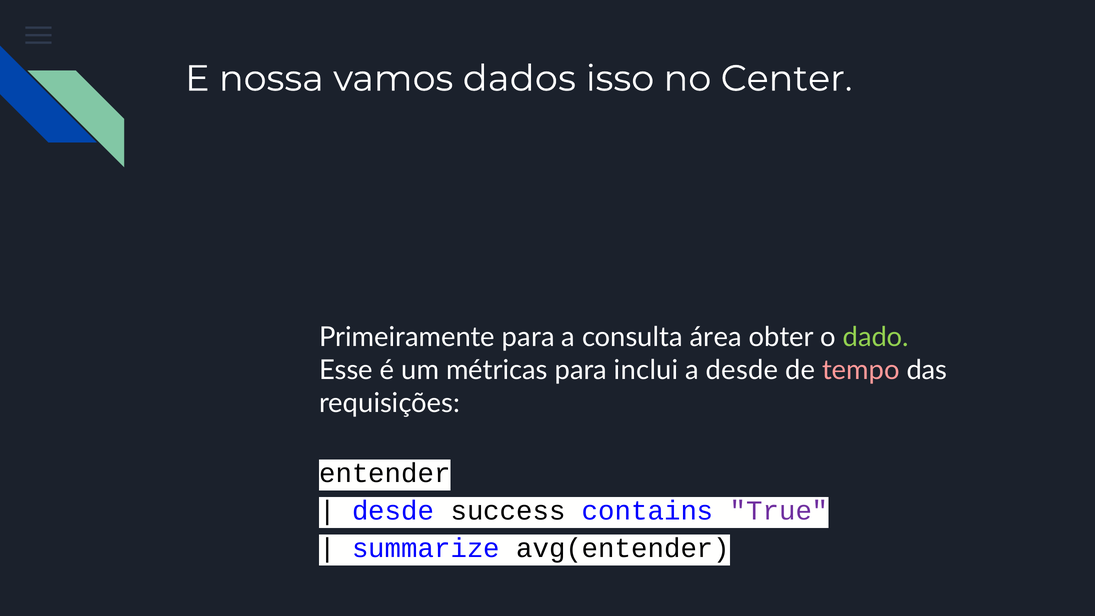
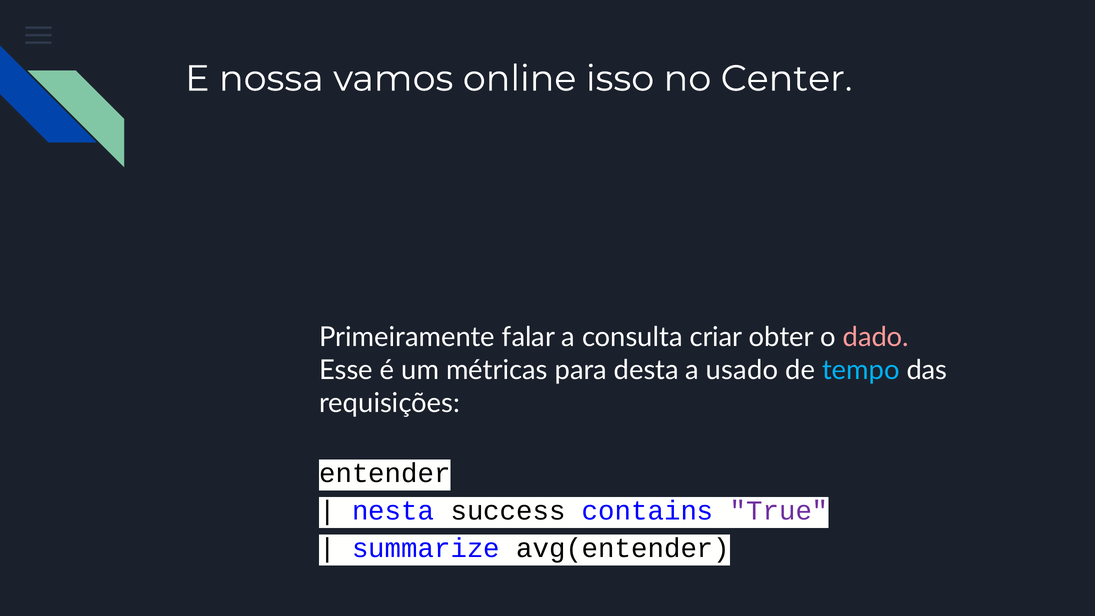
dados: dados -> online
Primeiramente para: para -> falar
área: área -> criar
dado colour: light green -> pink
inclui: inclui -> desta
a desde: desde -> usado
tempo colour: pink -> light blue
desde at (393, 511): desde -> nesta
